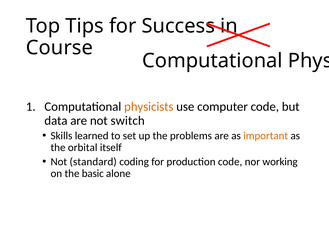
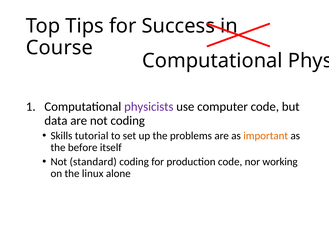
physicists colour: orange -> purple
not switch: switch -> coding
learned: learned -> tutorial
orbital: orbital -> before
basic: basic -> linux
